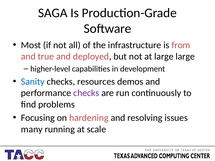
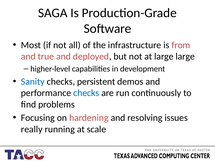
resources: resources -> persistent
checks at (86, 93) colour: purple -> blue
many: many -> really
